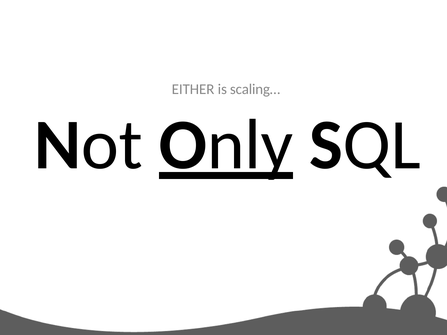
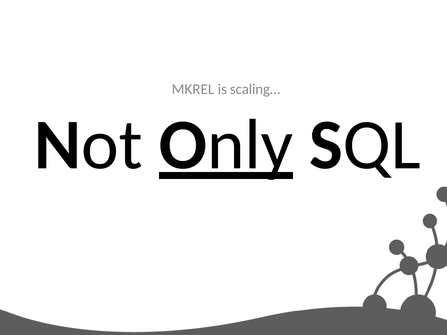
EITHER: EITHER -> MKREL
